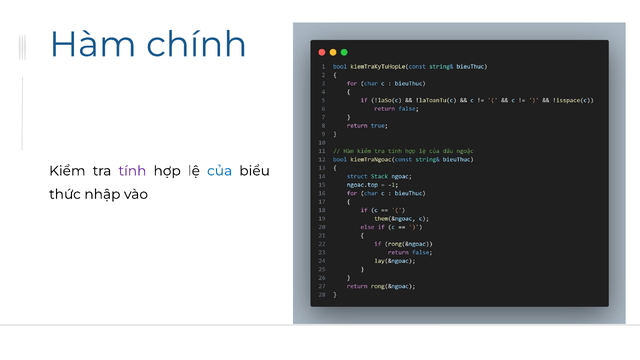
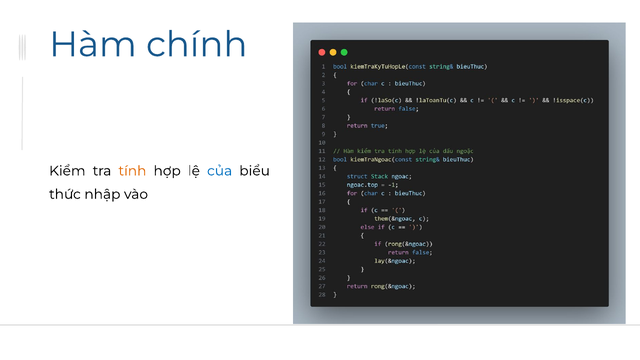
tính colour: purple -> orange
